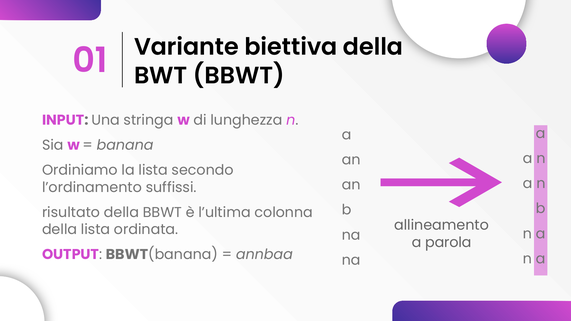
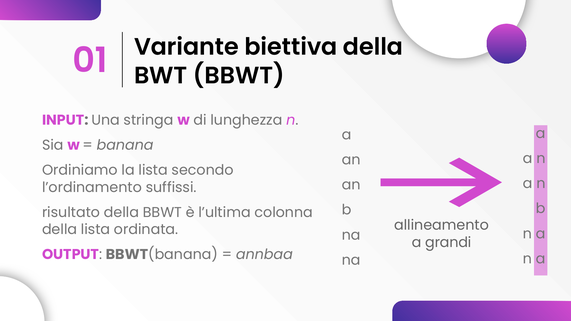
parola: parola -> grandi
